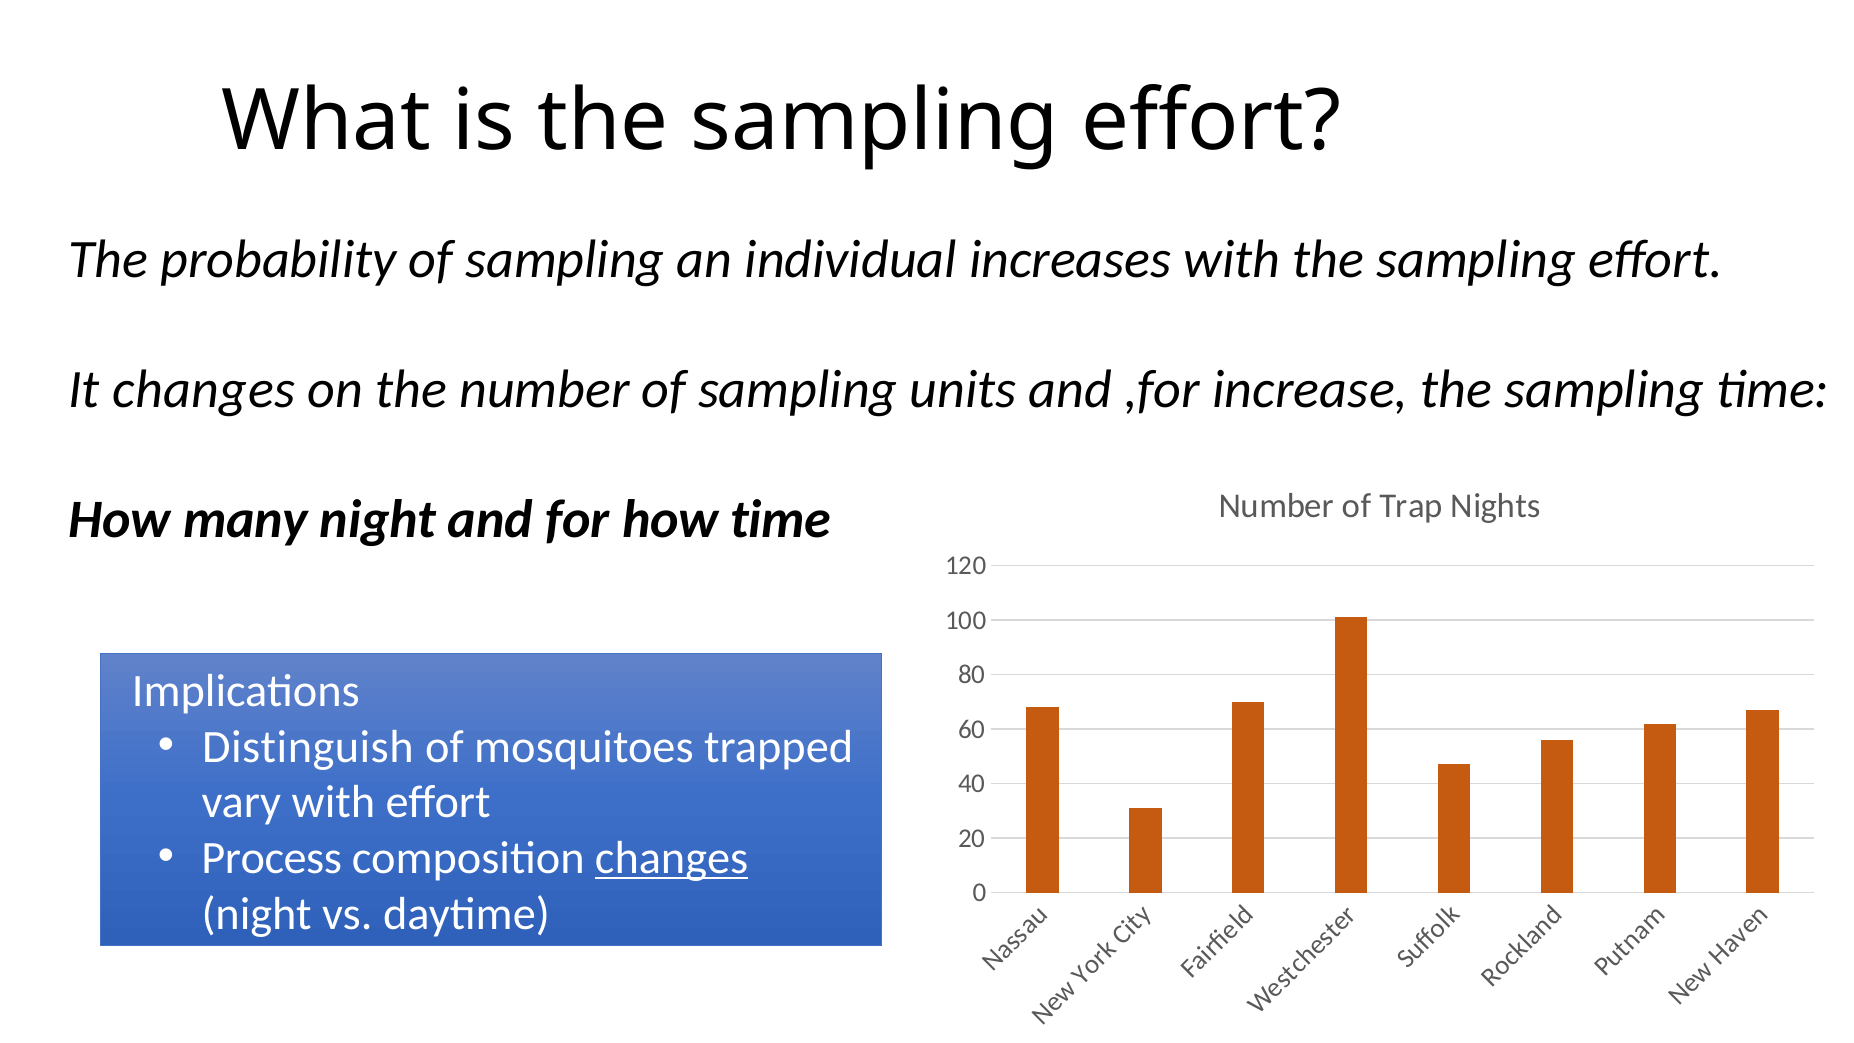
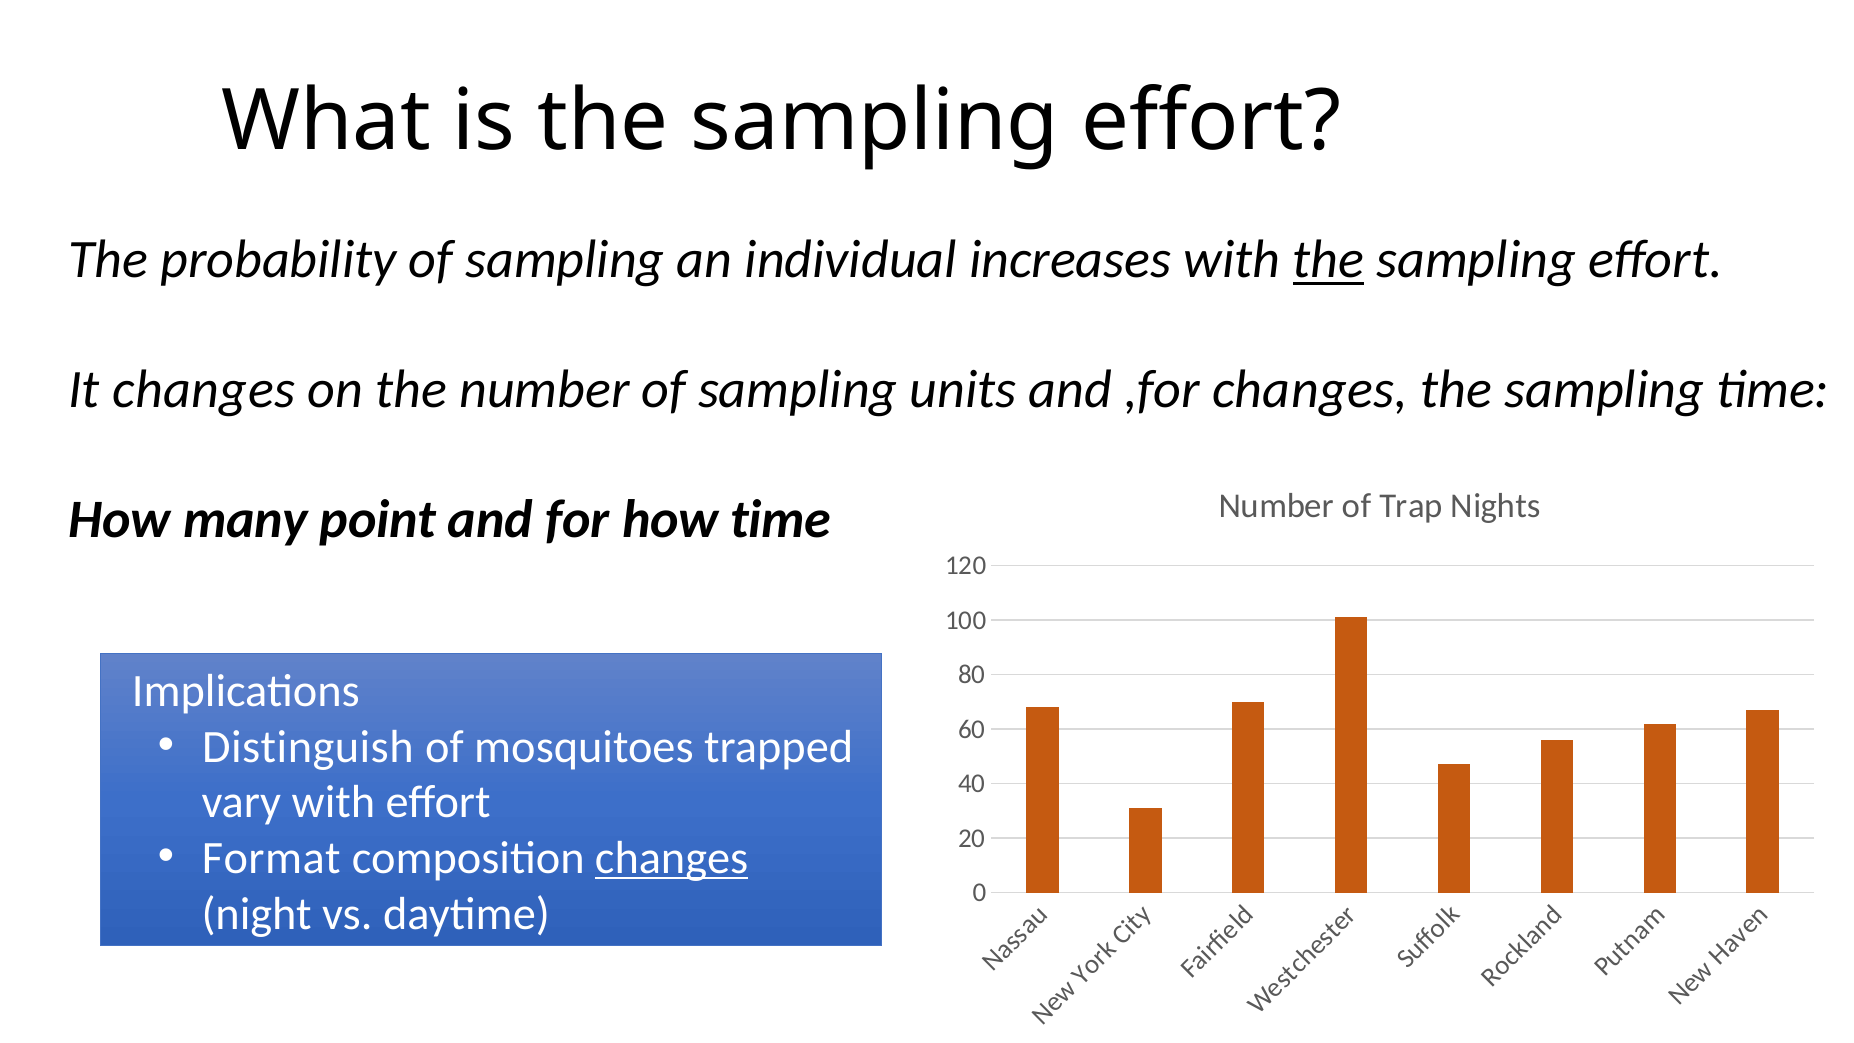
the at (1329, 260) underline: none -> present
,for increase: increase -> changes
many night: night -> point
Process: Process -> Format
